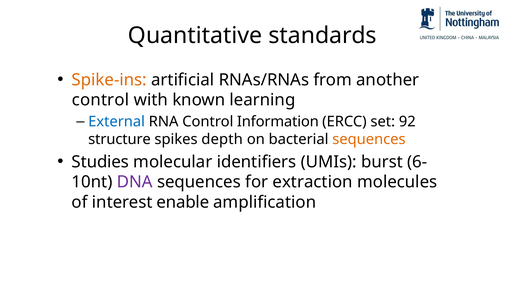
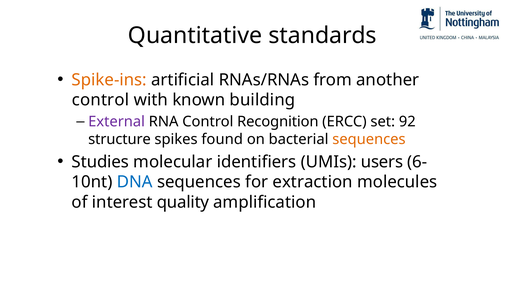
learning: learning -> building
External colour: blue -> purple
Information: Information -> Recognition
depth: depth -> found
burst: burst -> users
DNA colour: purple -> blue
enable: enable -> quality
